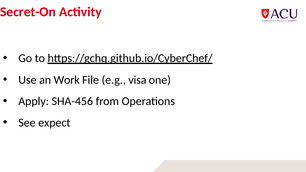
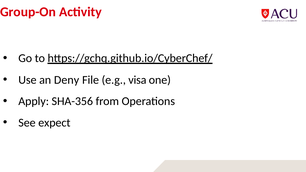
Secret-On: Secret-On -> Group-On
Work: Work -> Deny
SHA-456: SHA-456 -> SHA-356
